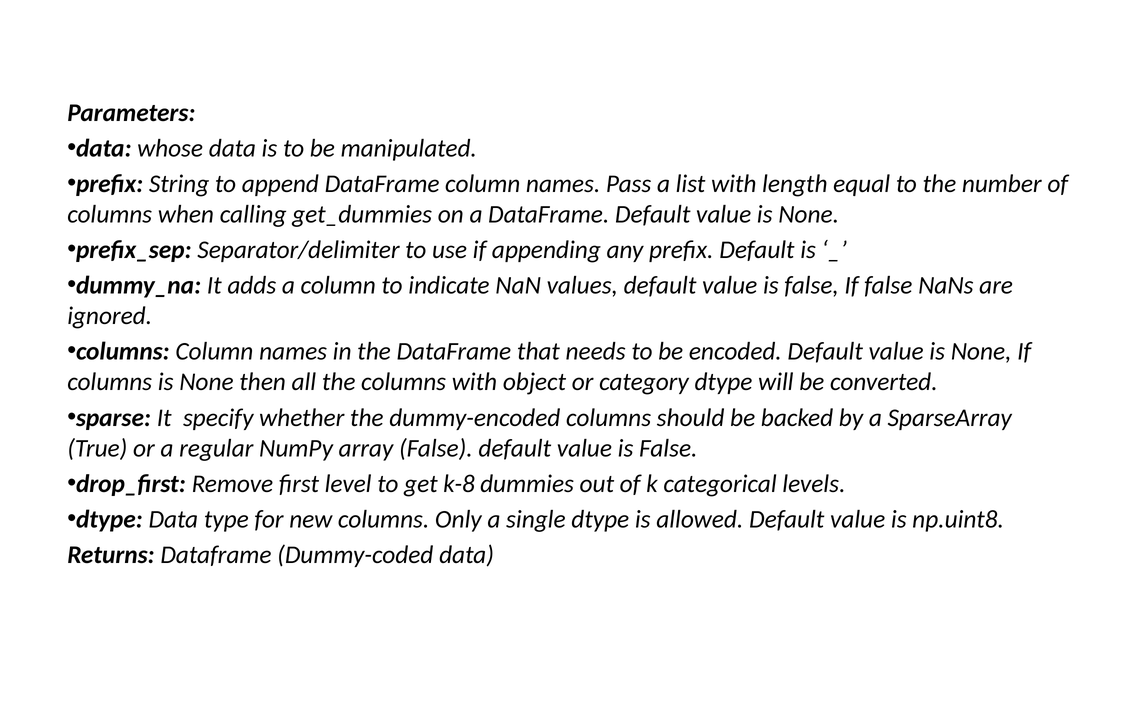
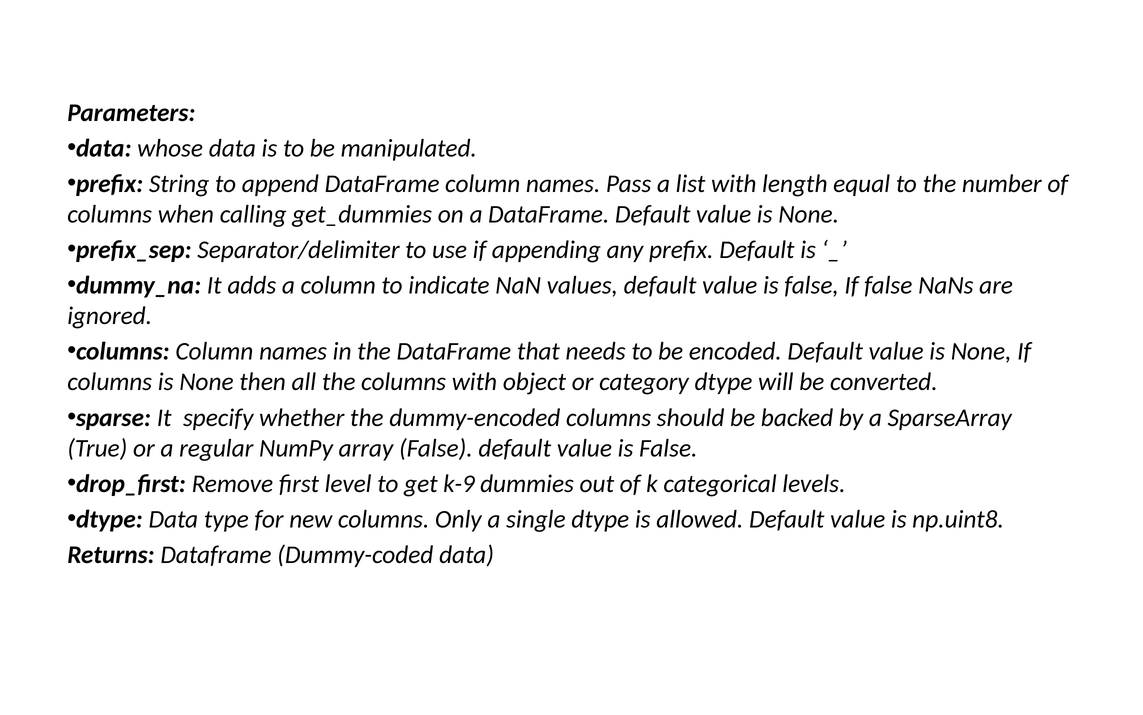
k-8: k-8 -> k-9
